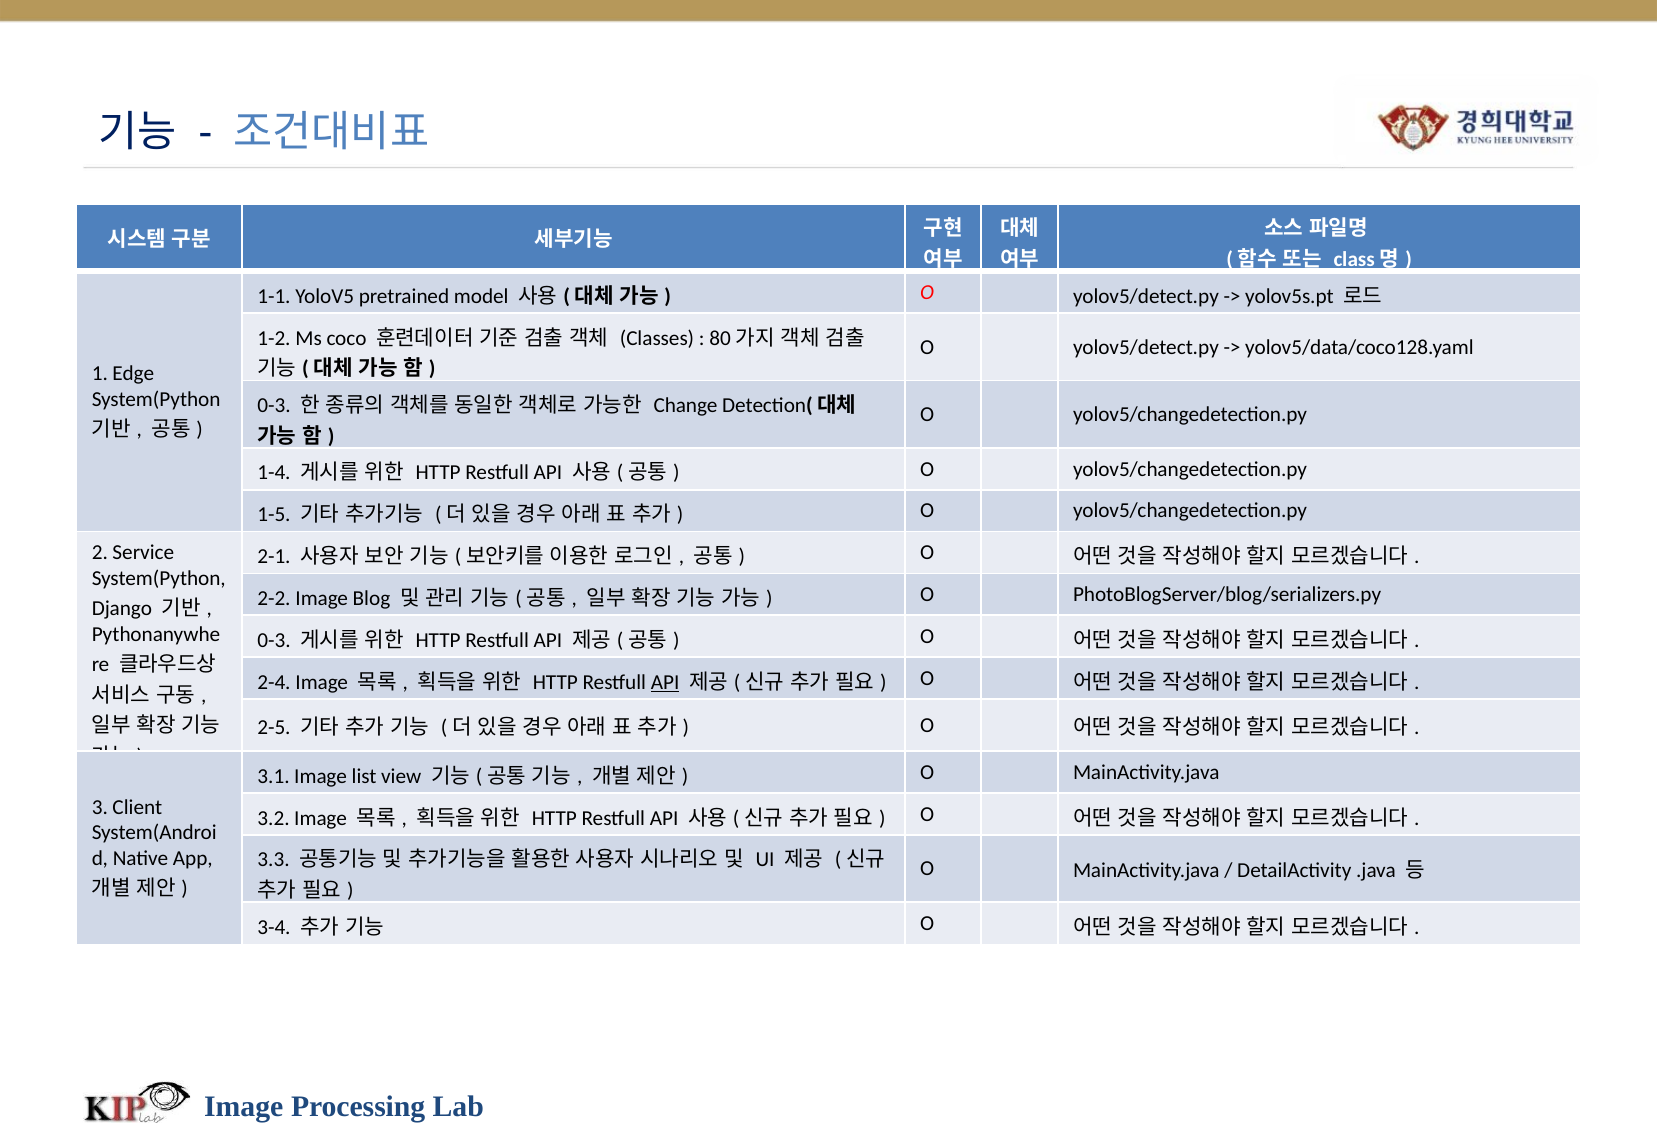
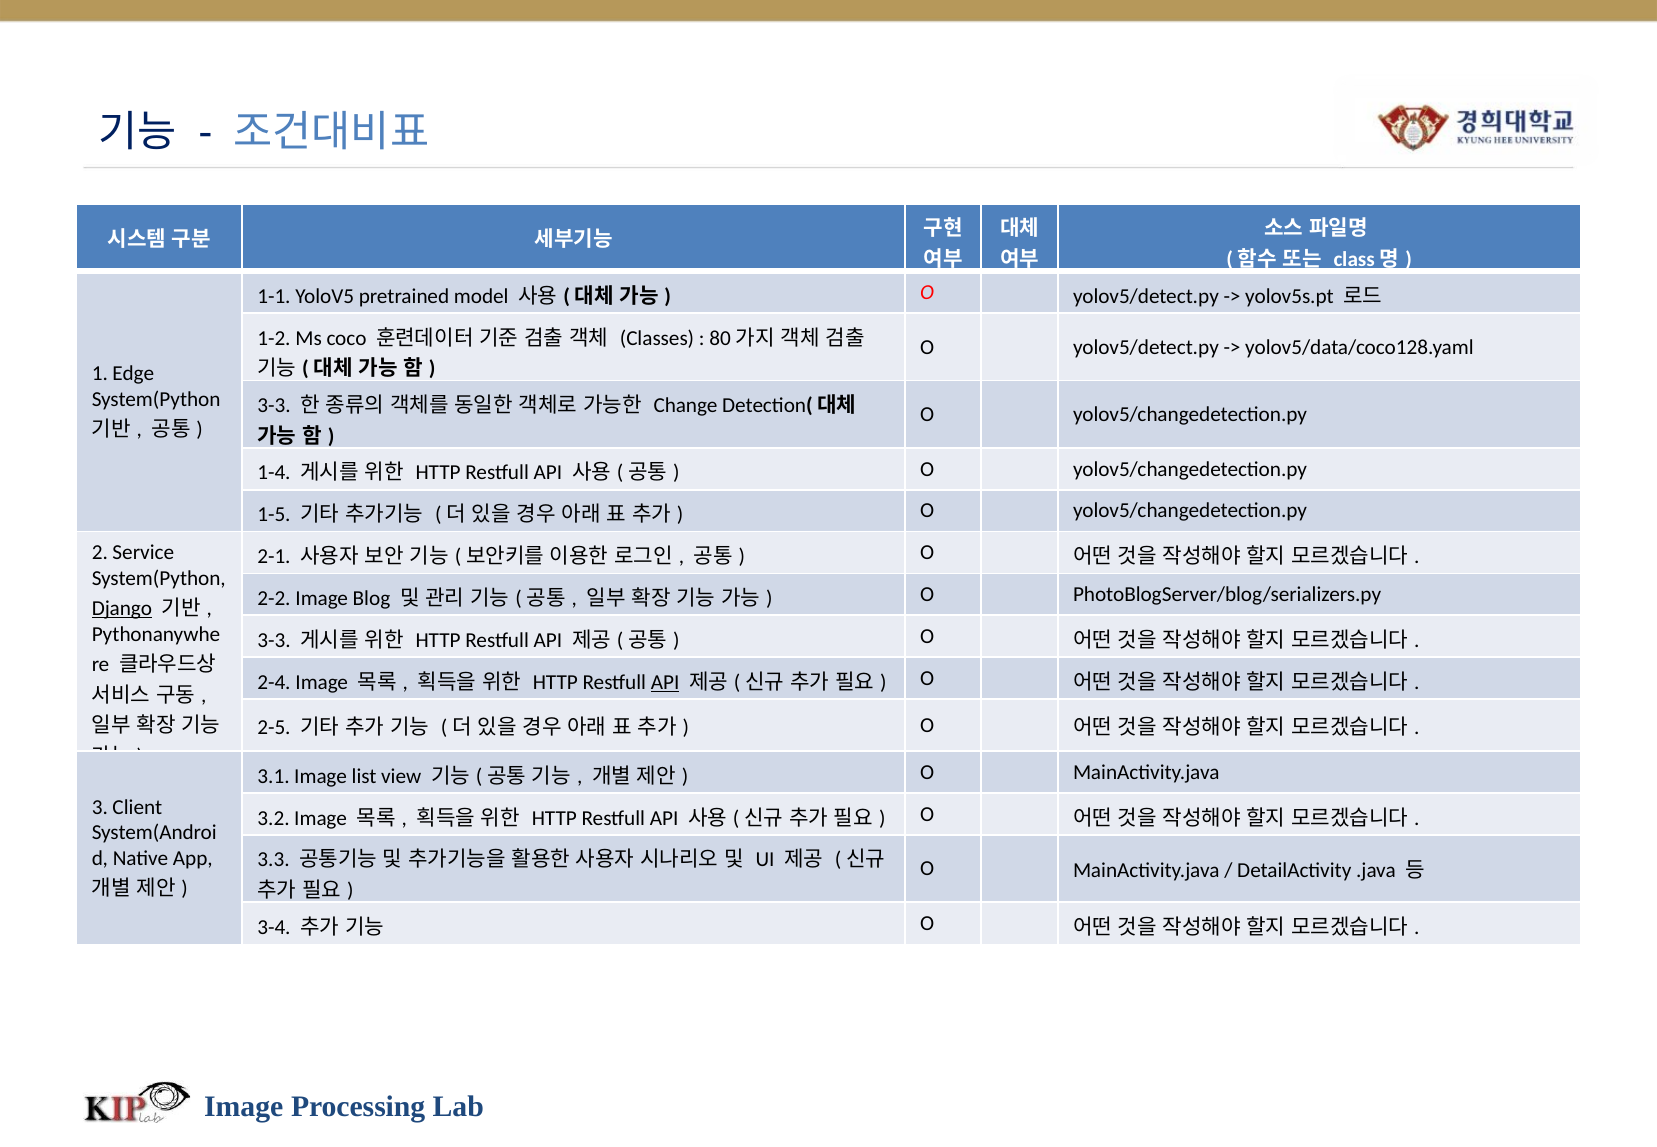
0-3 at (274, 406): 0-3 -> 3-3
Django underline: none -> present
0-3 at (274, 640): 0-3 -> 3-3
